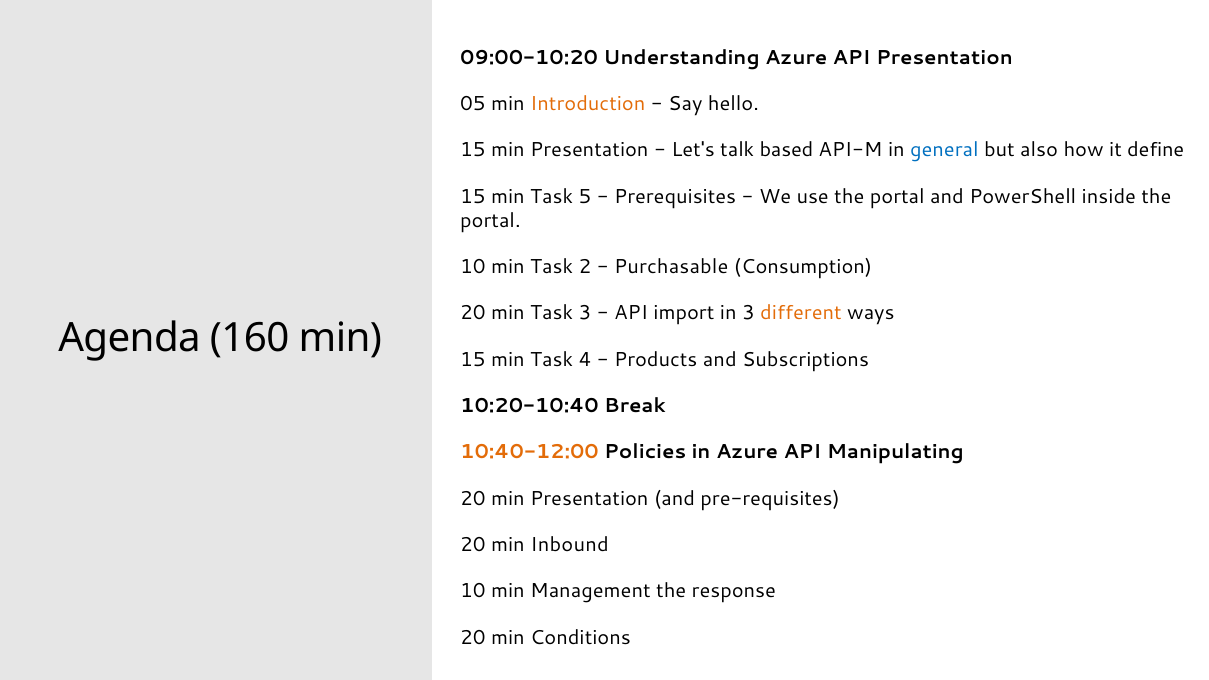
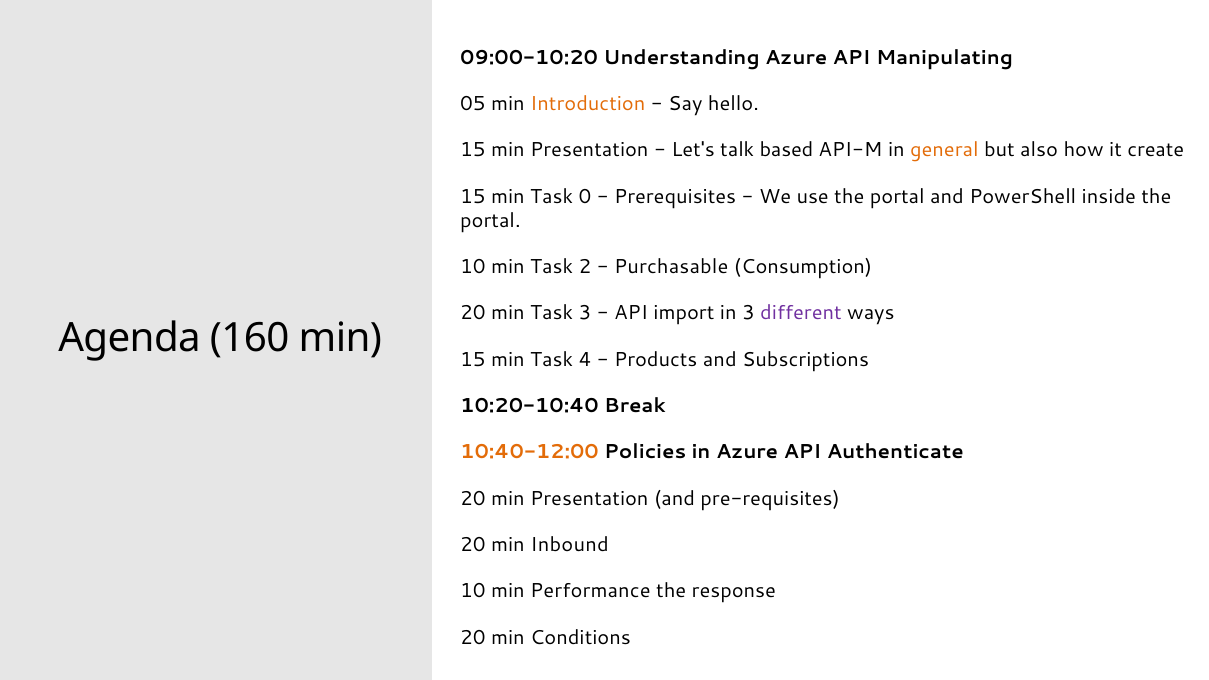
API Presentation: Presentation -> Manipulating
general colour: blue -> orange
define: define -> create
5: 5 -> 0
different colour: orange -> purple
Manipulating: Manipulating -> Authenticate
Management: Management -> Performance
